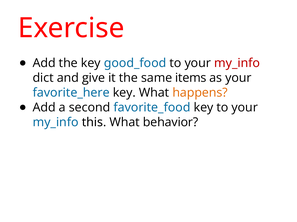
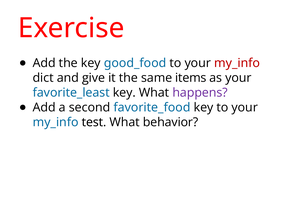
favorite_here: favorite_here -> favorite_least
happens colour: orange -> purple
this: this -> test
